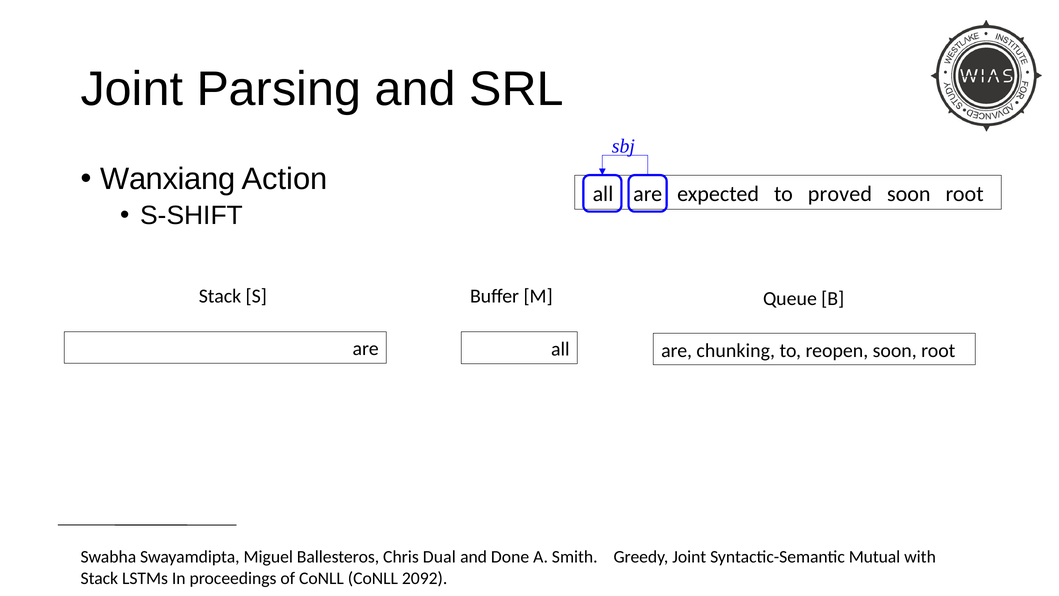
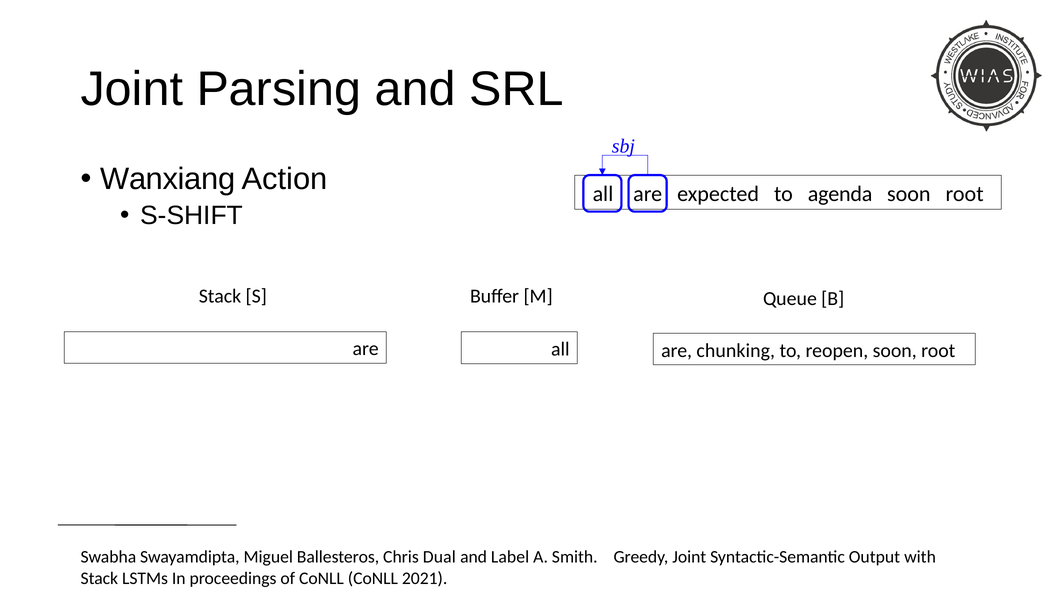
proved: proved -> agenda
Done: Done -> Label
Mutual: Mutual -> Output
2092: 2092 -> 2021
